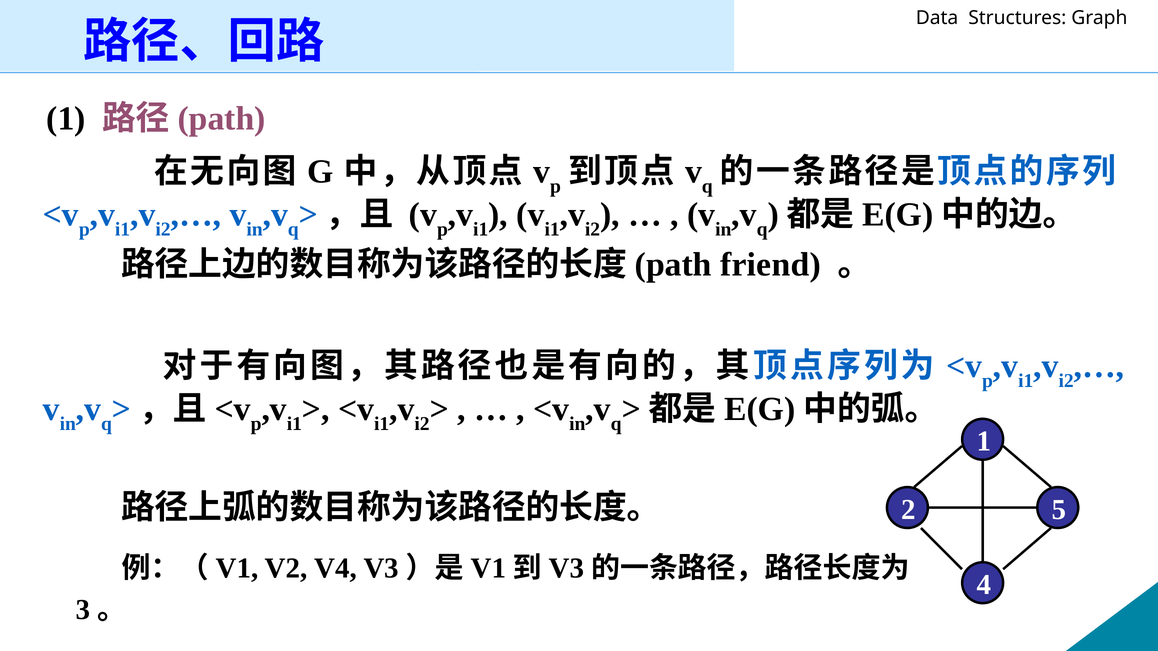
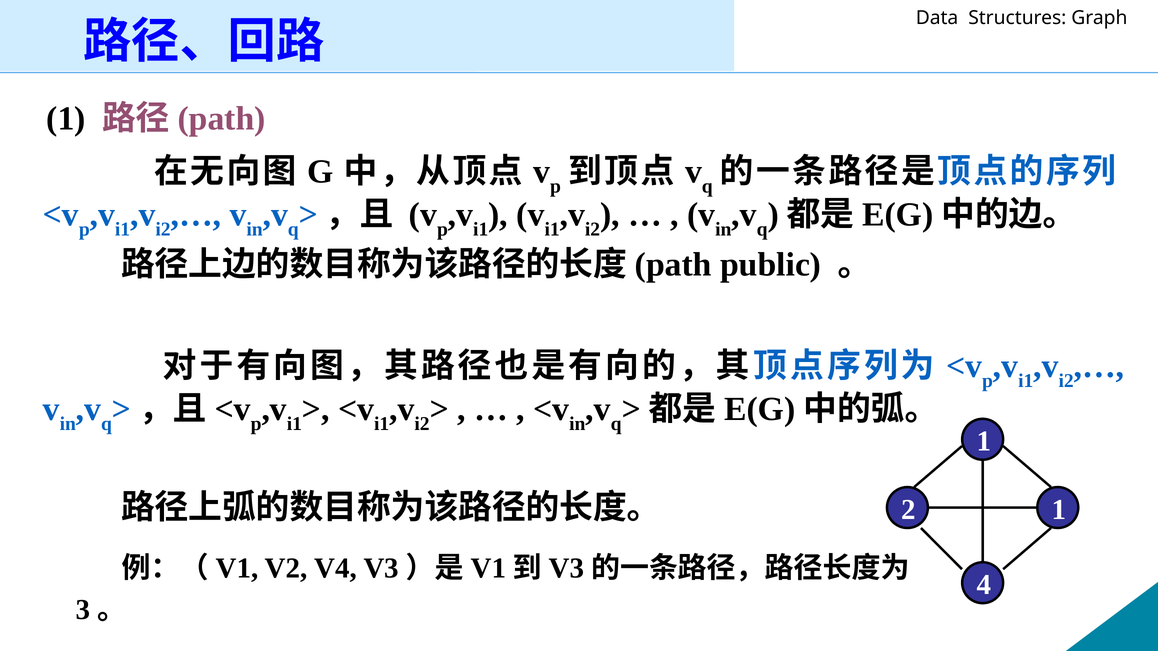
friend: friend -> public
2 5: 5 -> 1
